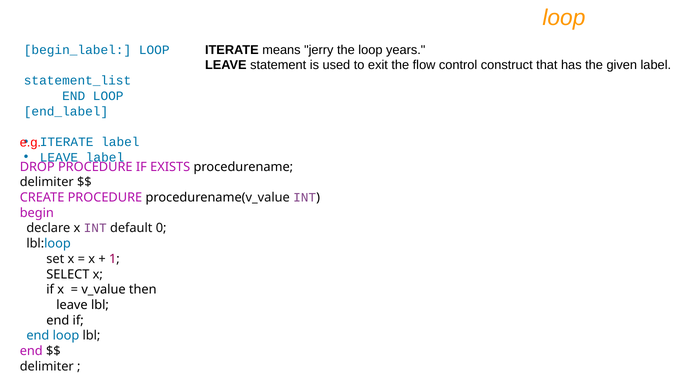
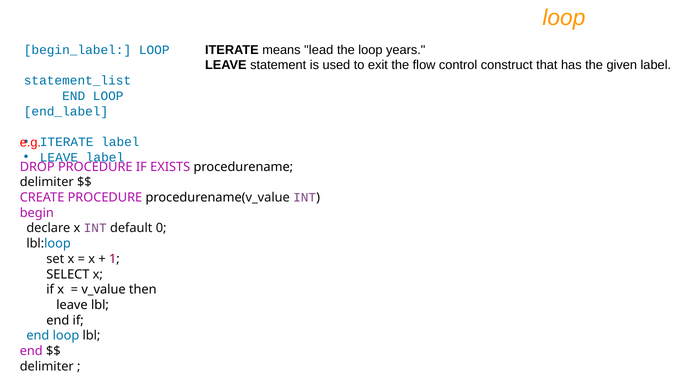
jerry: jerry -> lead
